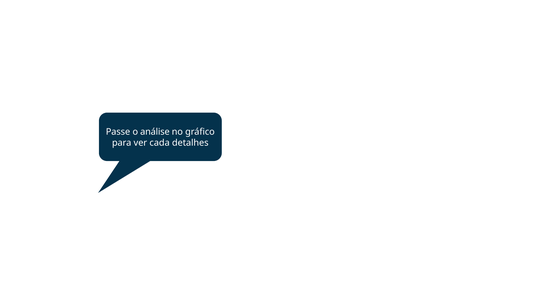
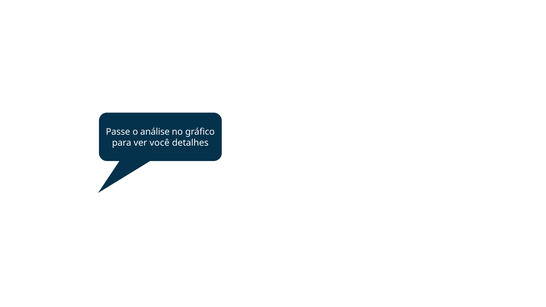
cada: cada -> você
